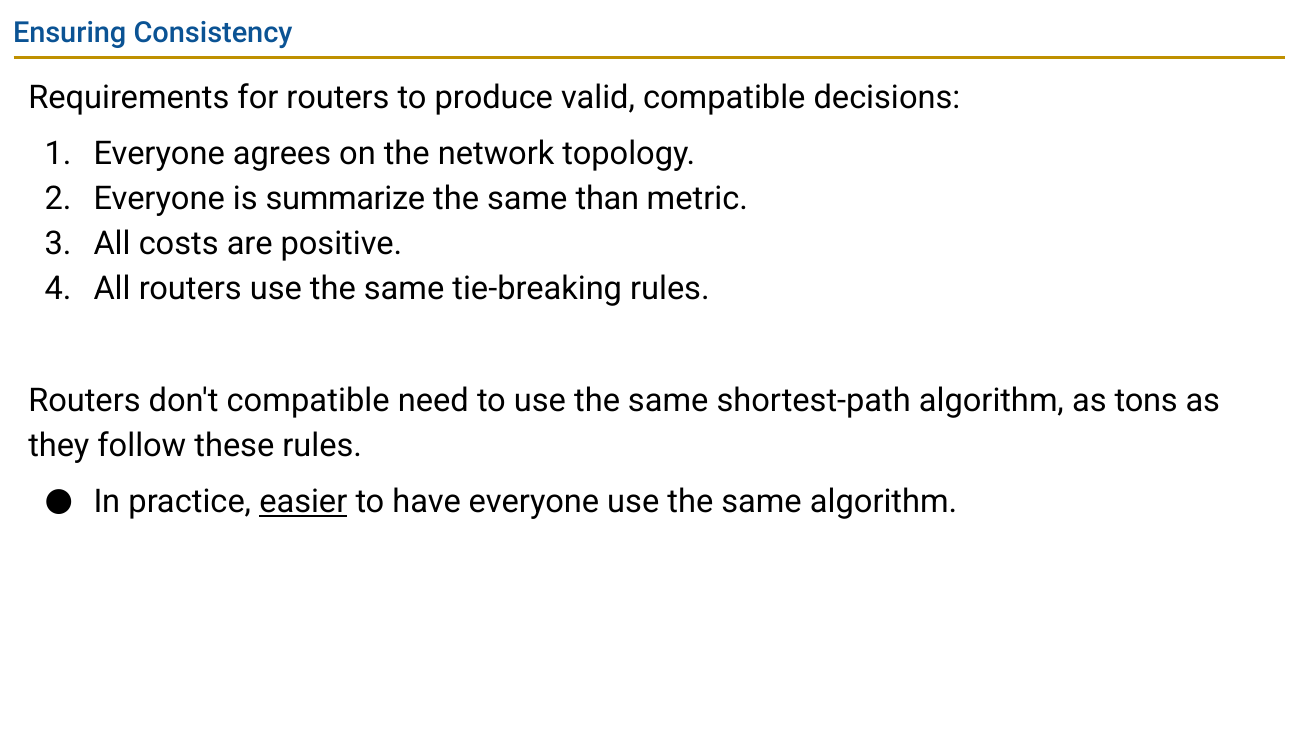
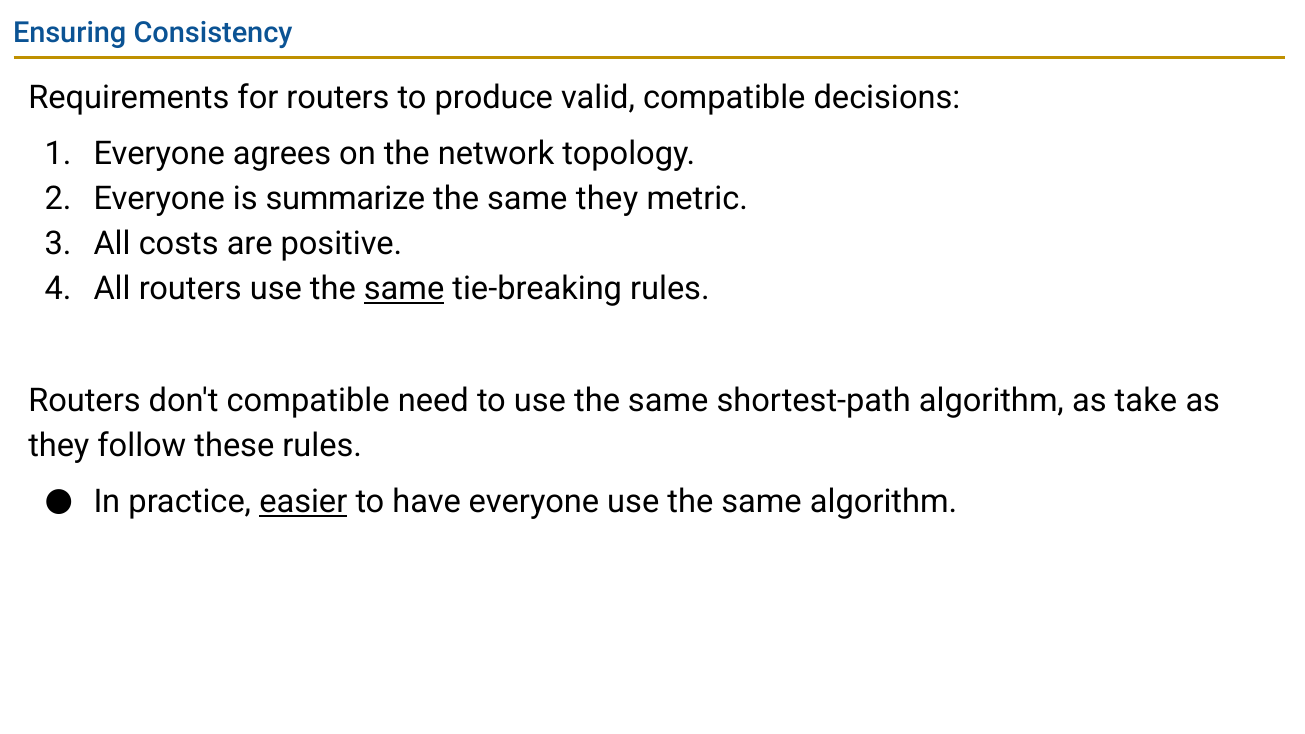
same than: than -> they
same at (404, 289) underline: none -> present
tons: tons -> take
